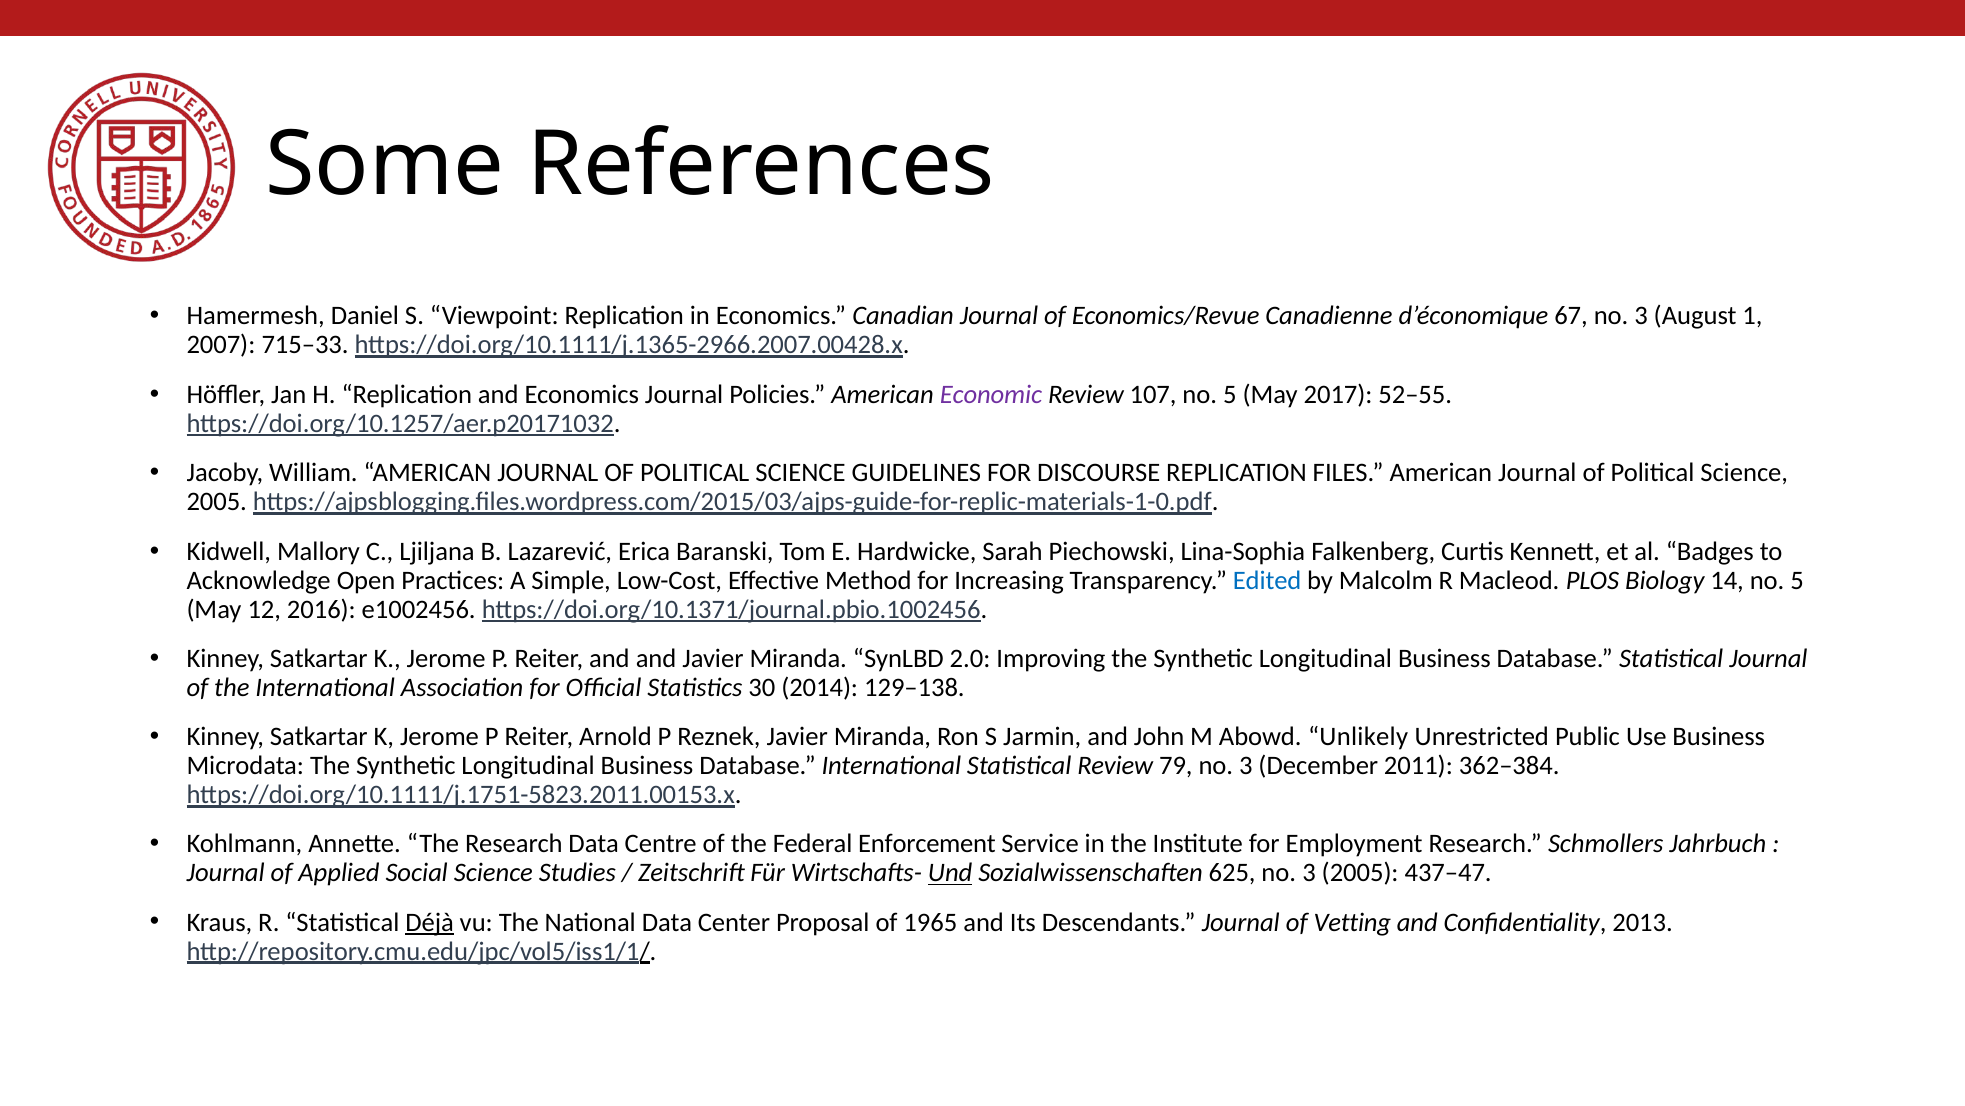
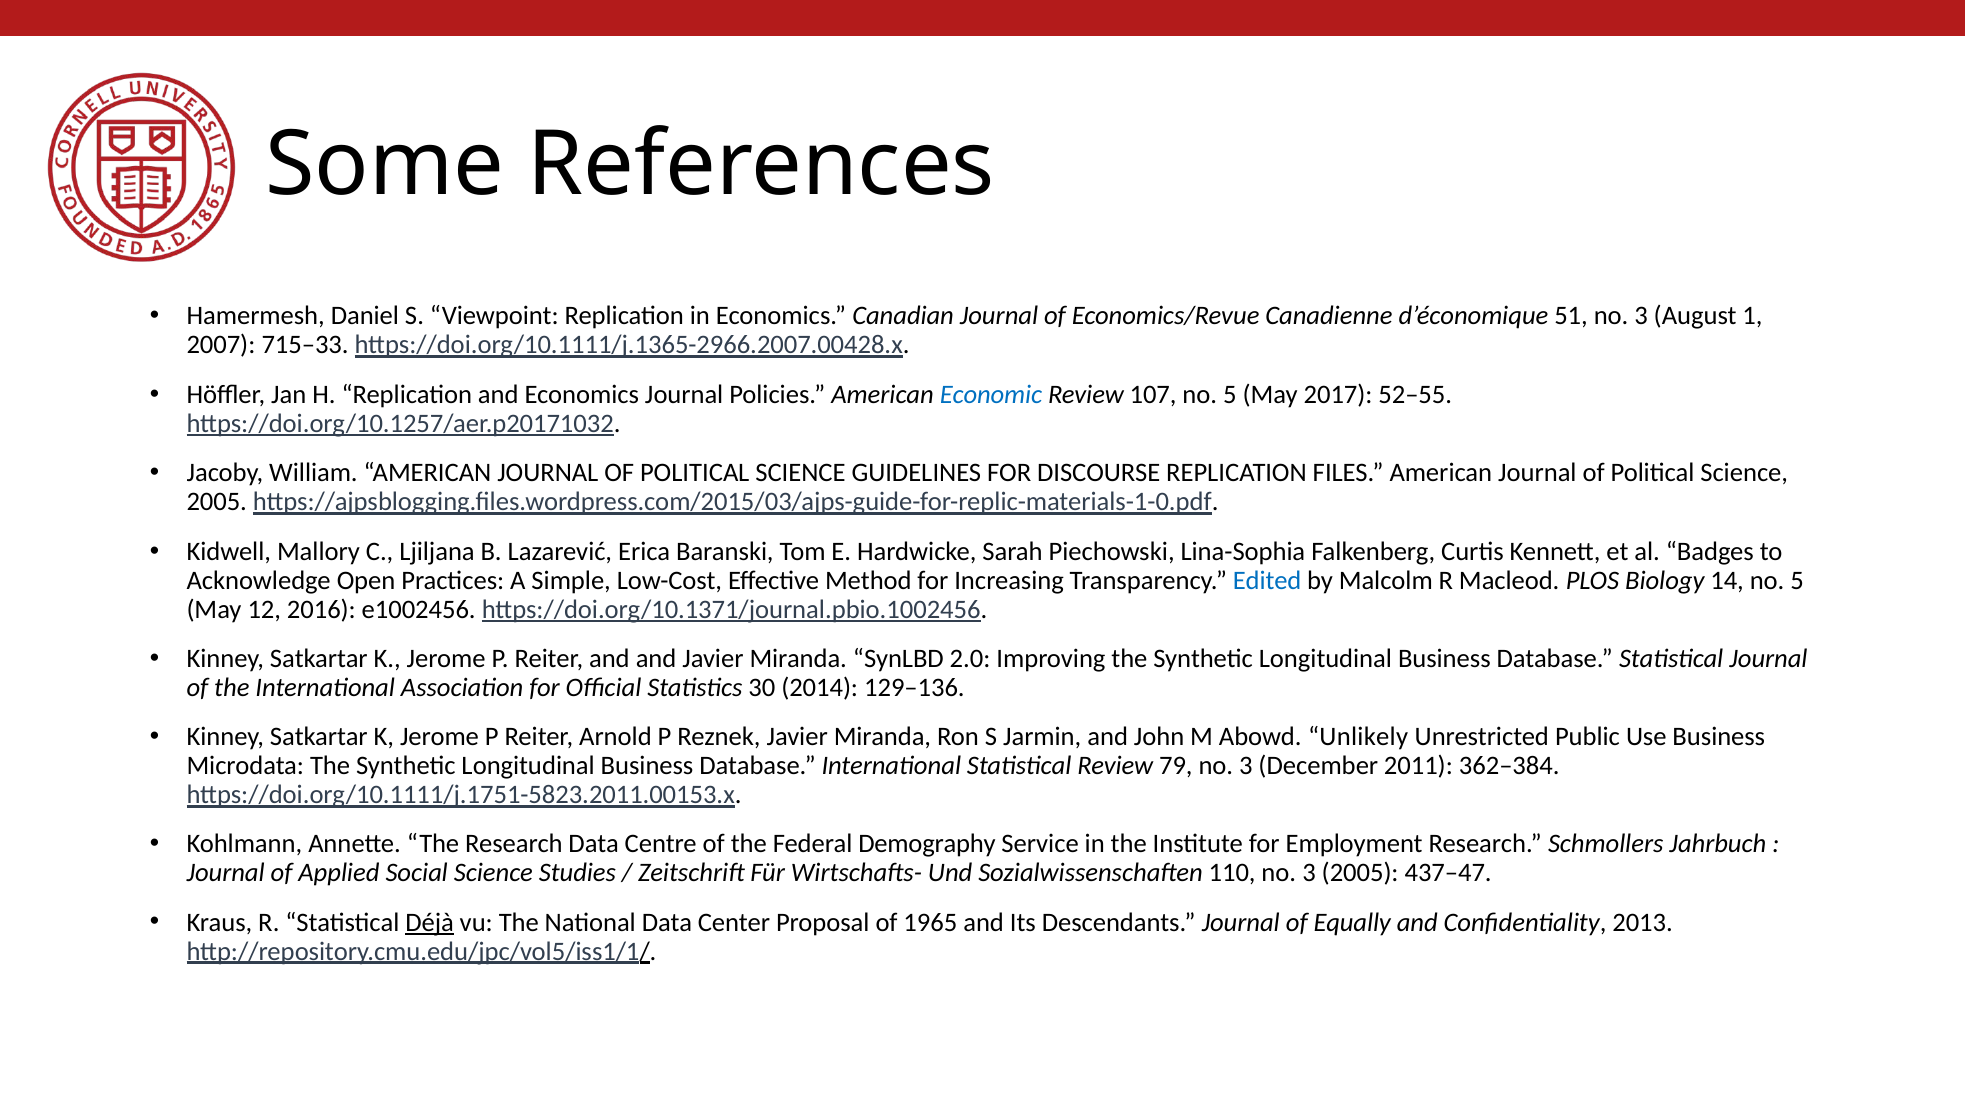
67: 67 -> 51
Economic colour: purple -> blue
129–138: 129–138 -> 129–136
Enforcement: Enforcement -> Demography
Und underline: present -> none
625: 625 -> 110
Vetting: Vetting -> Equally
